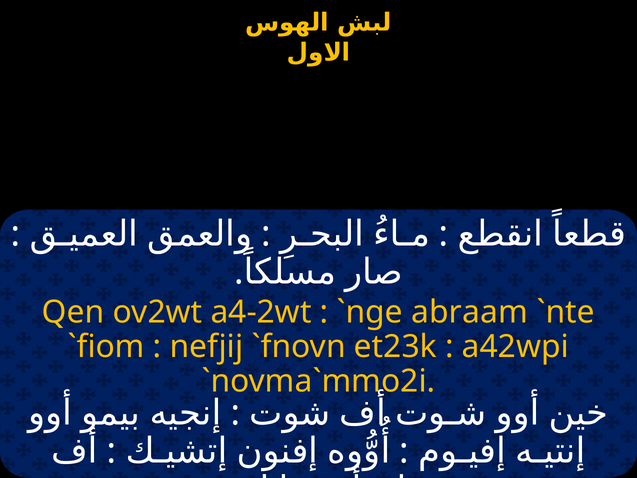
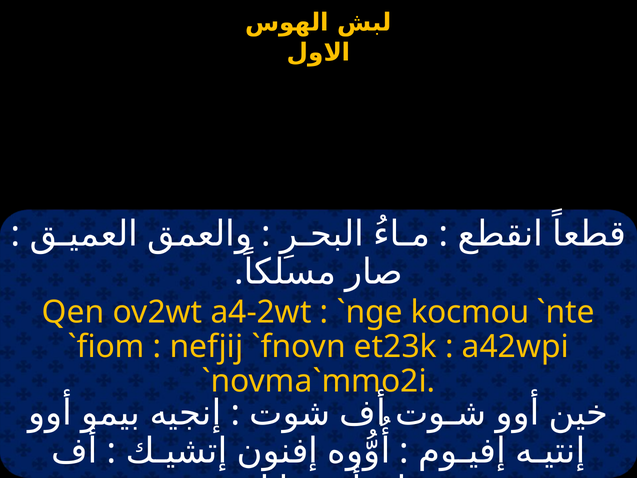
abraam: abraam -> kocmou
